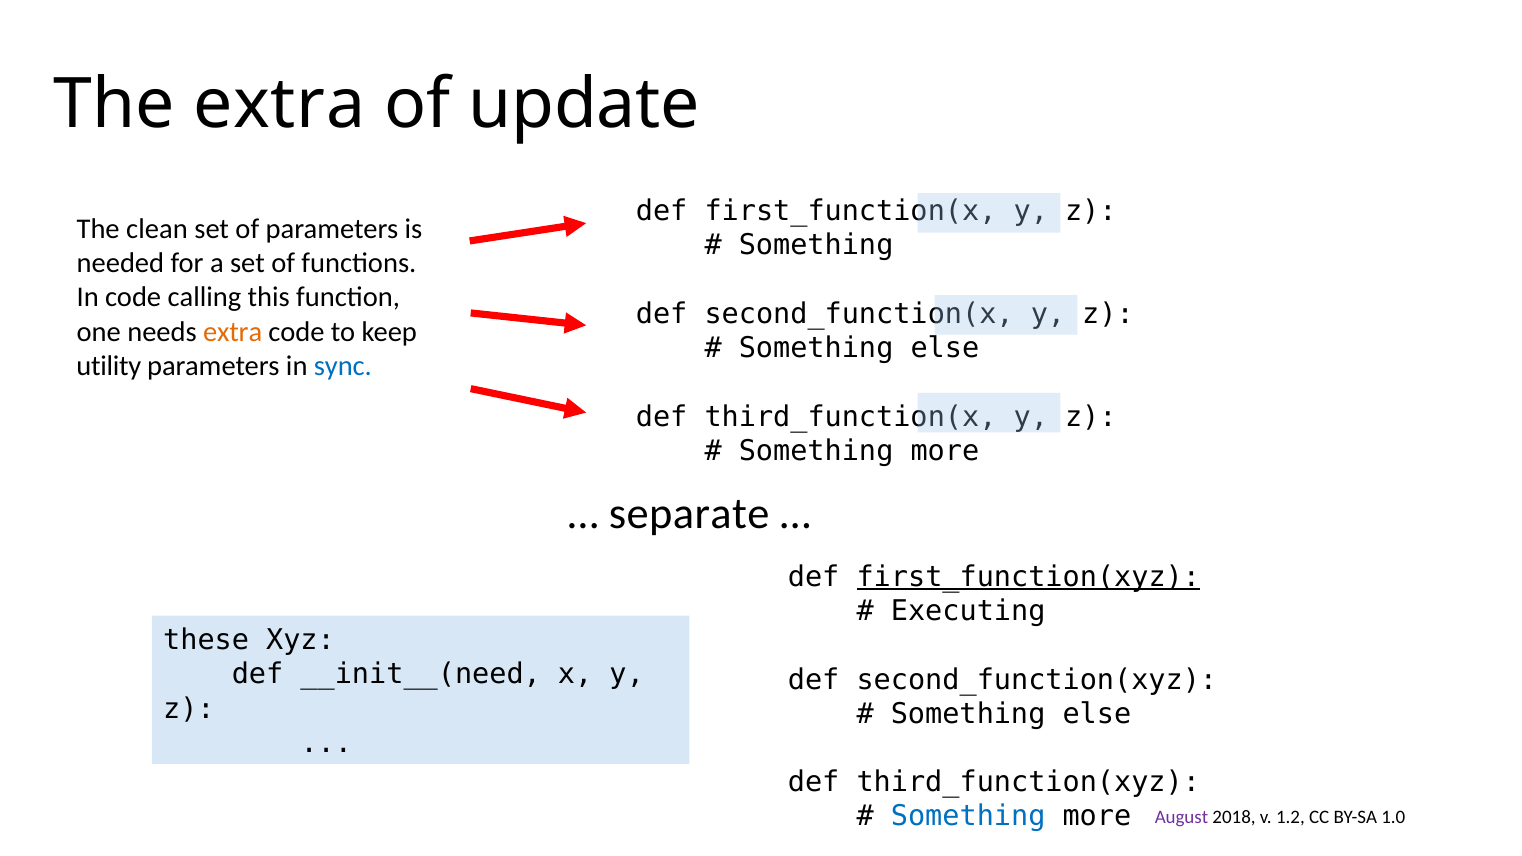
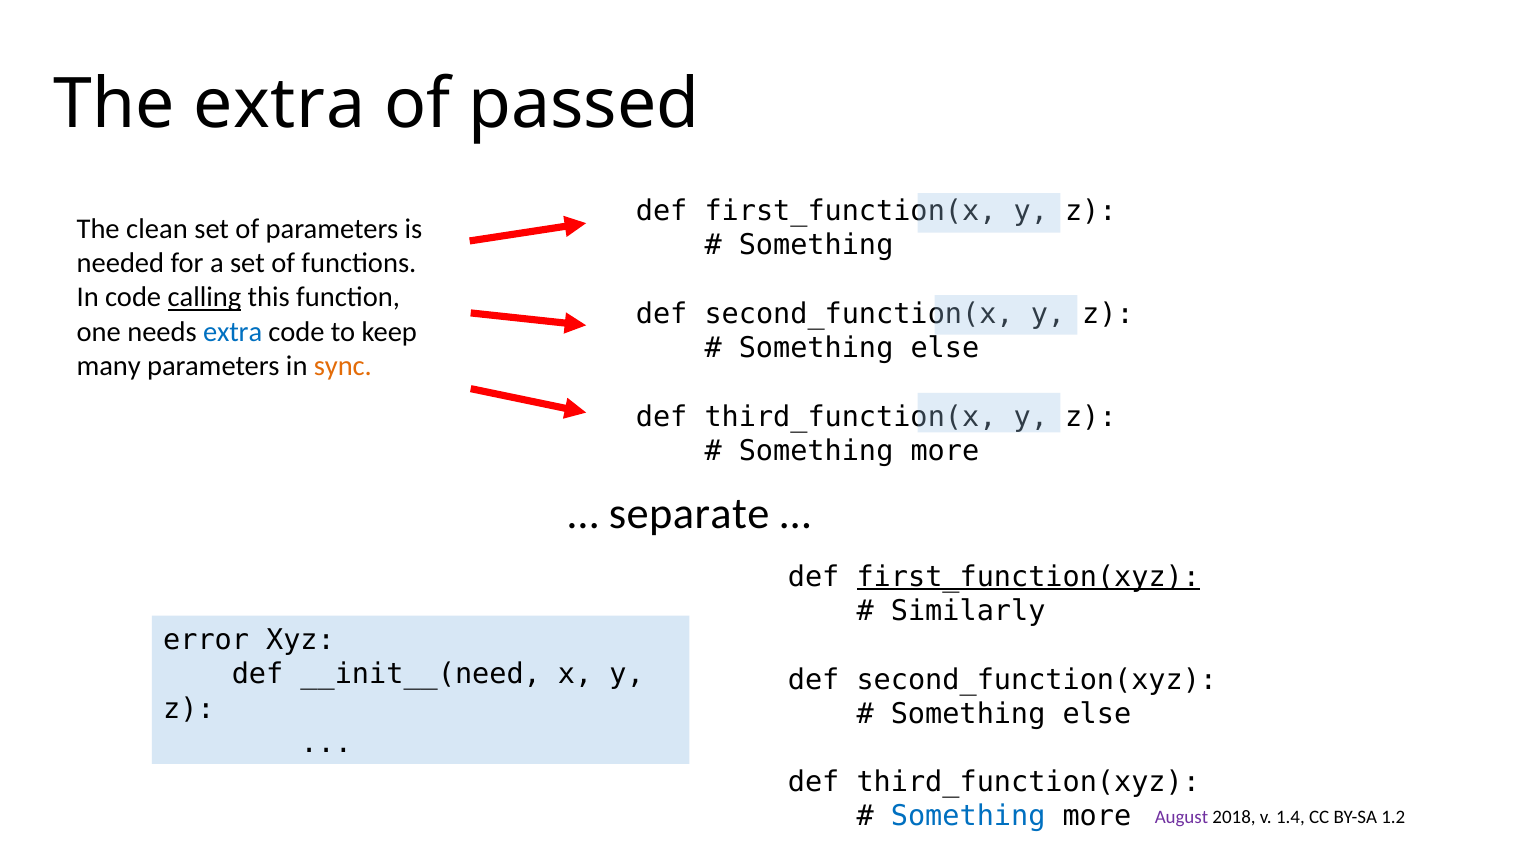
update: update -> passed
calling underline: none -> present
extra at (233, 332) colour: orange -> blue
utility: utility -> many
sync colour: blue -> orange
Executing: Executing -> Similarly
these: these -> error
1.2: 1.2 -> 1.4
1.0: 1.0 -> 1.2
